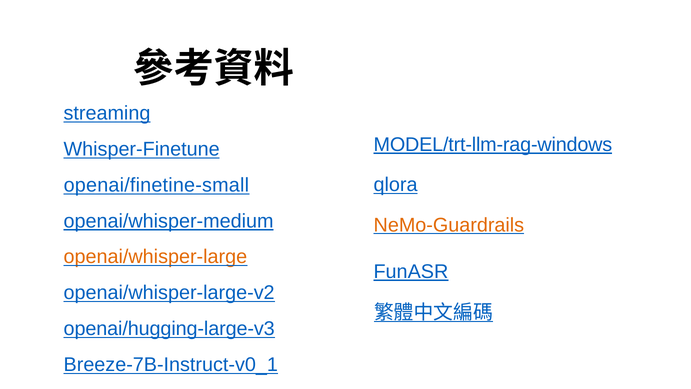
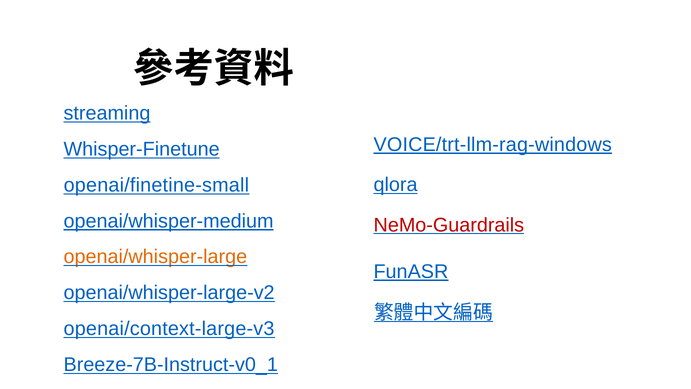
MODEL/trt-llm-rag-windows: MODEL/trt-llm-rag-windows -> VOICE/trt-llm-rag-windows
NeMo-Guardrails colour: orange -> red
openai/hugging-large-v3: openai/hugging-large-v3 -> openai/context-large-v3
